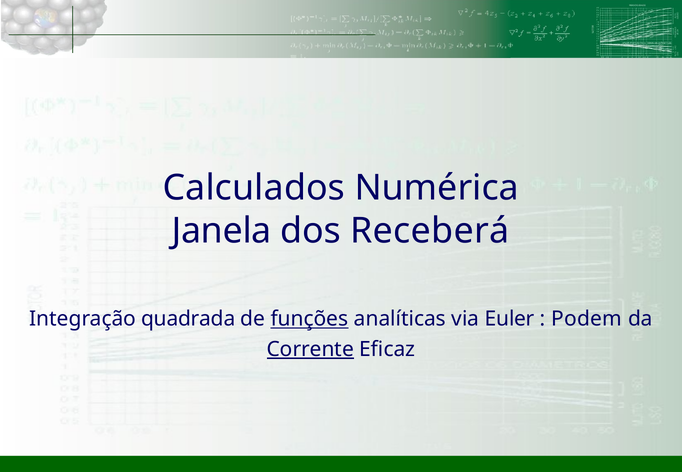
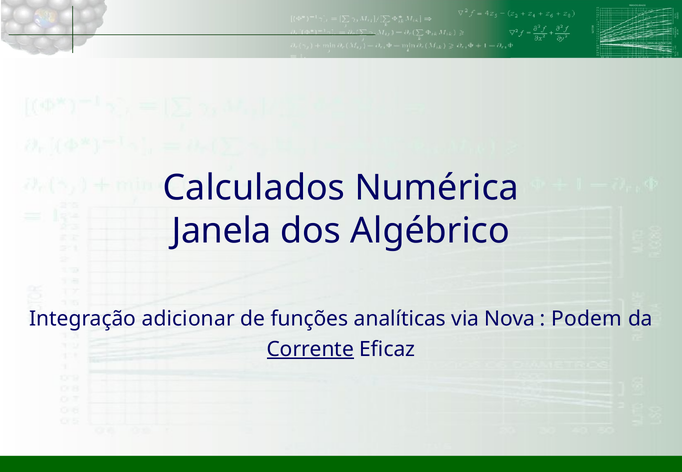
Receberá: Receberá -> Algébrico
quadrada: quadrada -> adicionar
funções underline: present -> none
Euler: Euler -> Nova
